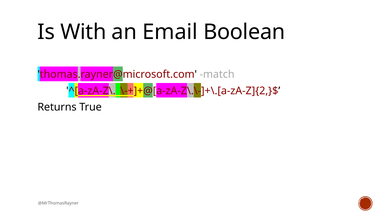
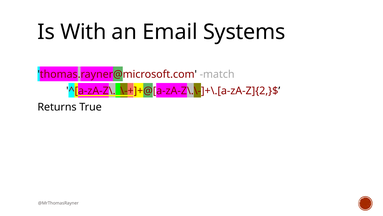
Boolean: Boolean -> Systems
